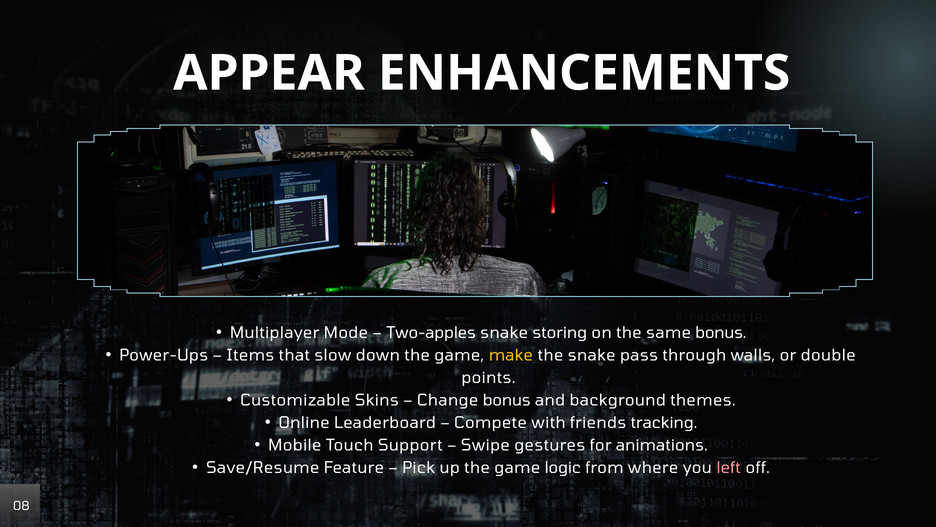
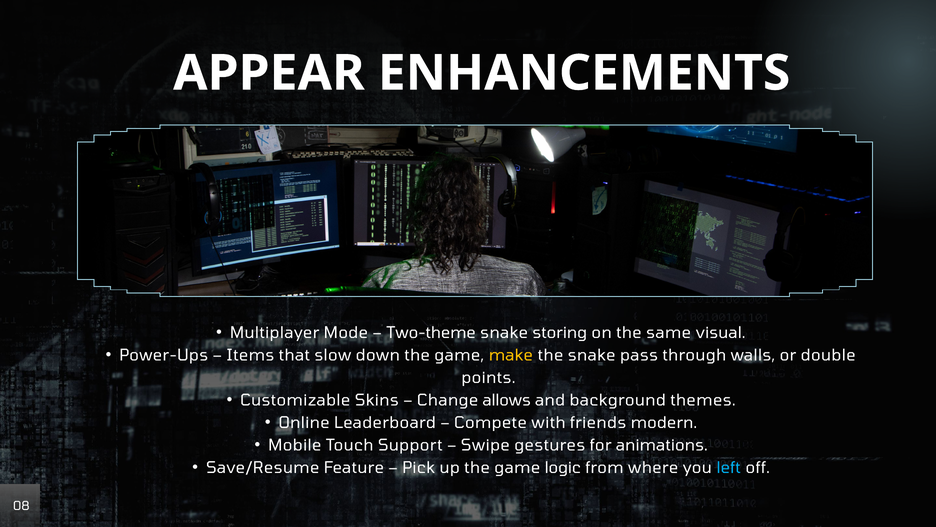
Two-apples: Two-apples -> Two-theme
same bonus: bonus -> visual
Change bonus: bonus -> allows
tracking: tracking -> modern
left colour: pink -> light blue
